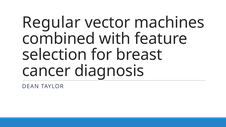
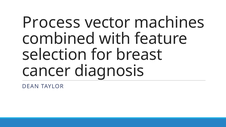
Regular: Regular -> Process
